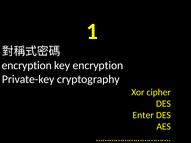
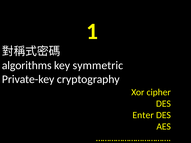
encryption at (27, 65): encryption -> algorithms
key encryption: encryption -> symmetric
